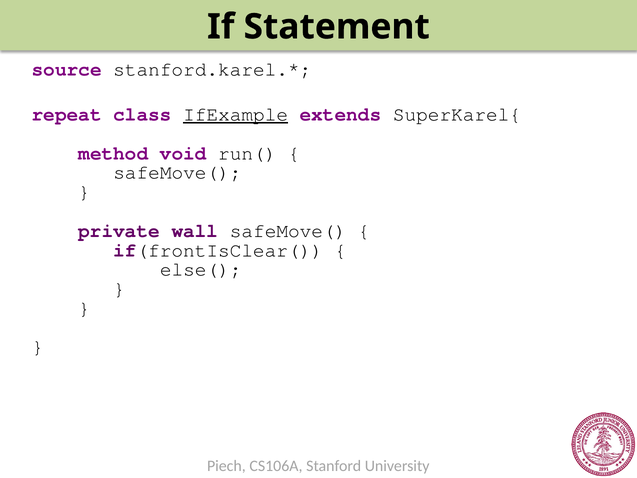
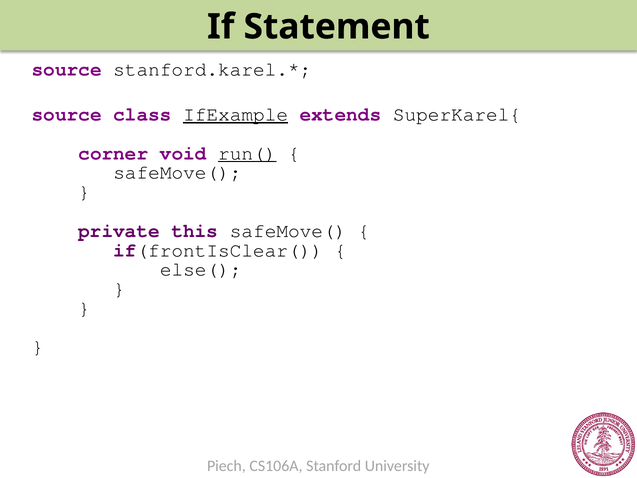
repeat at (67, 114): repeat -> source
method: method -> corner
run( underline: none -> present
wall: wall -> this
